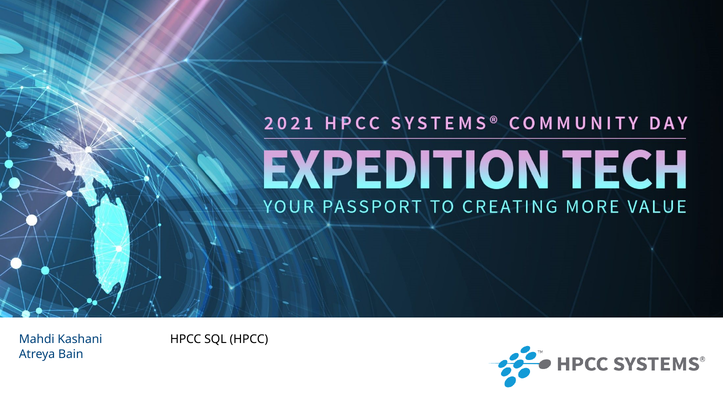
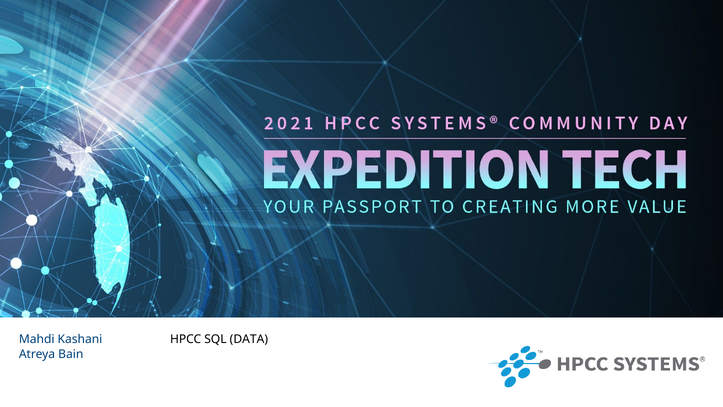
SQL HPCC: HPCC -> DATA
